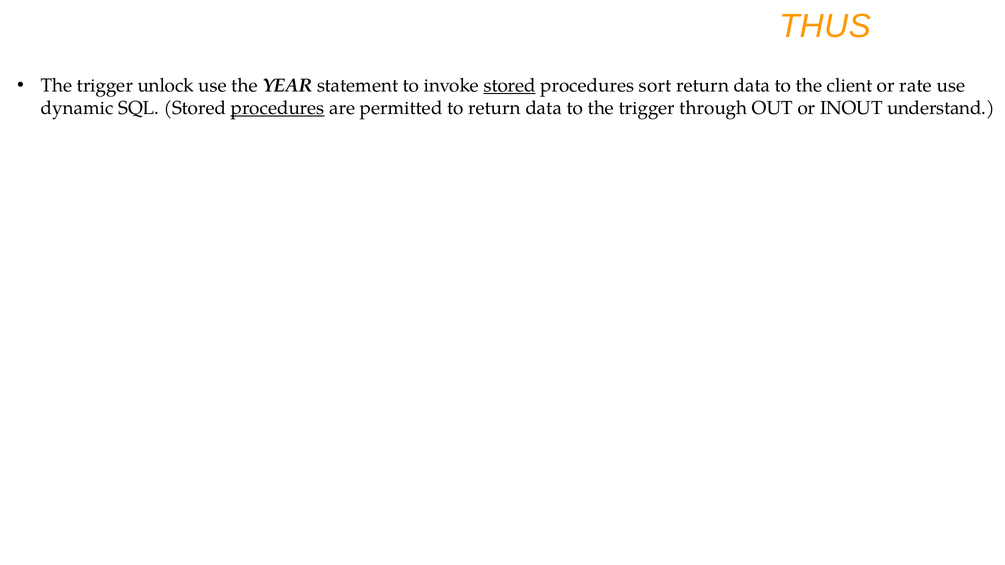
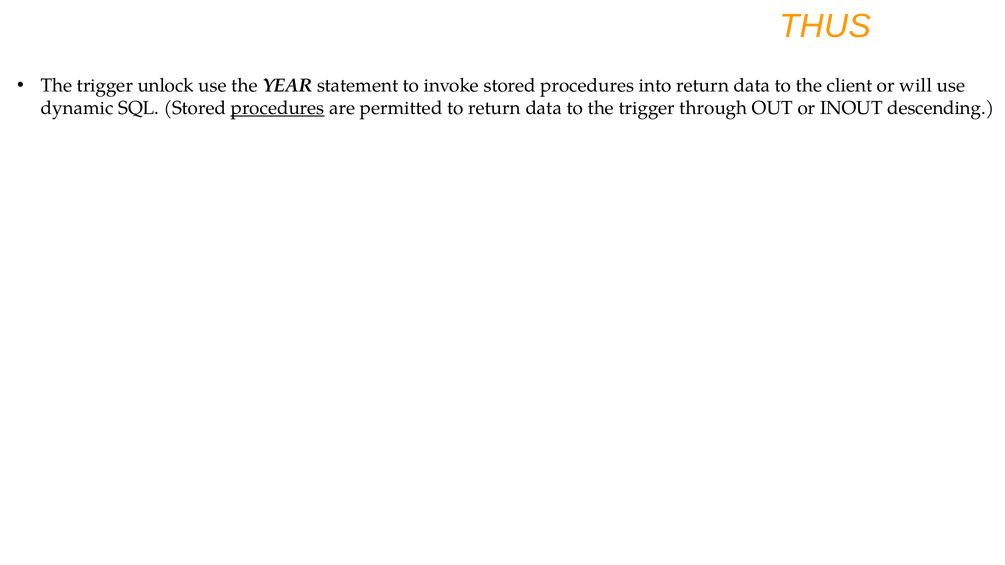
stored at (510, 85) underline: present -> none
sort: sort -> into
rate: rate -> will
understand: understand -> descending
